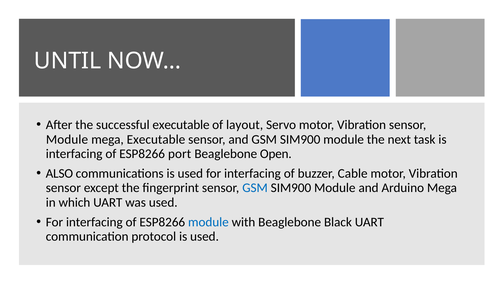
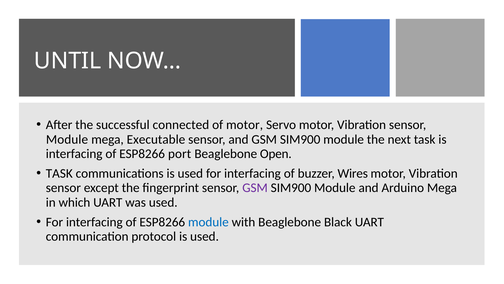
successful executable: executable -> connected
of layout: layout -> motor
ALSO at (59, 173): ALSO -> TASK
Cable: Cable -> Wires
GSM at (255, 188) colour: blue -> purple
